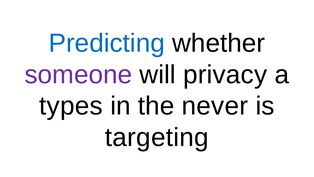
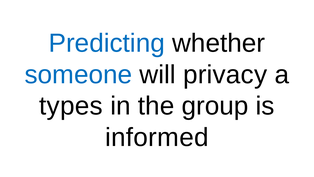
someone colour: purple -> blue
never: never -> group
targeting: targeting -> informed
